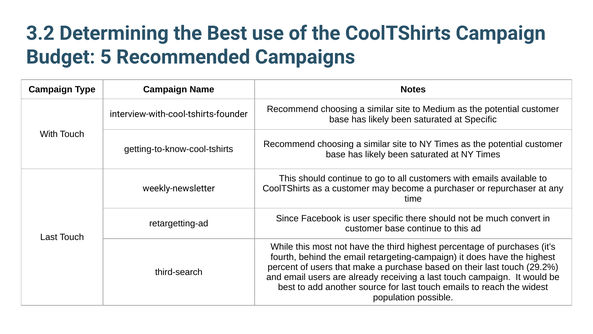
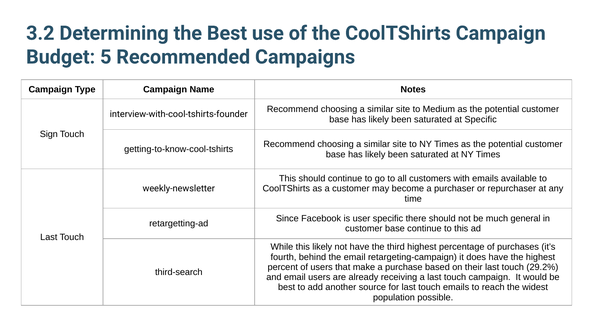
With at (49, 134): With -> Sign
convert: convert -> general
this most: most -> likely
